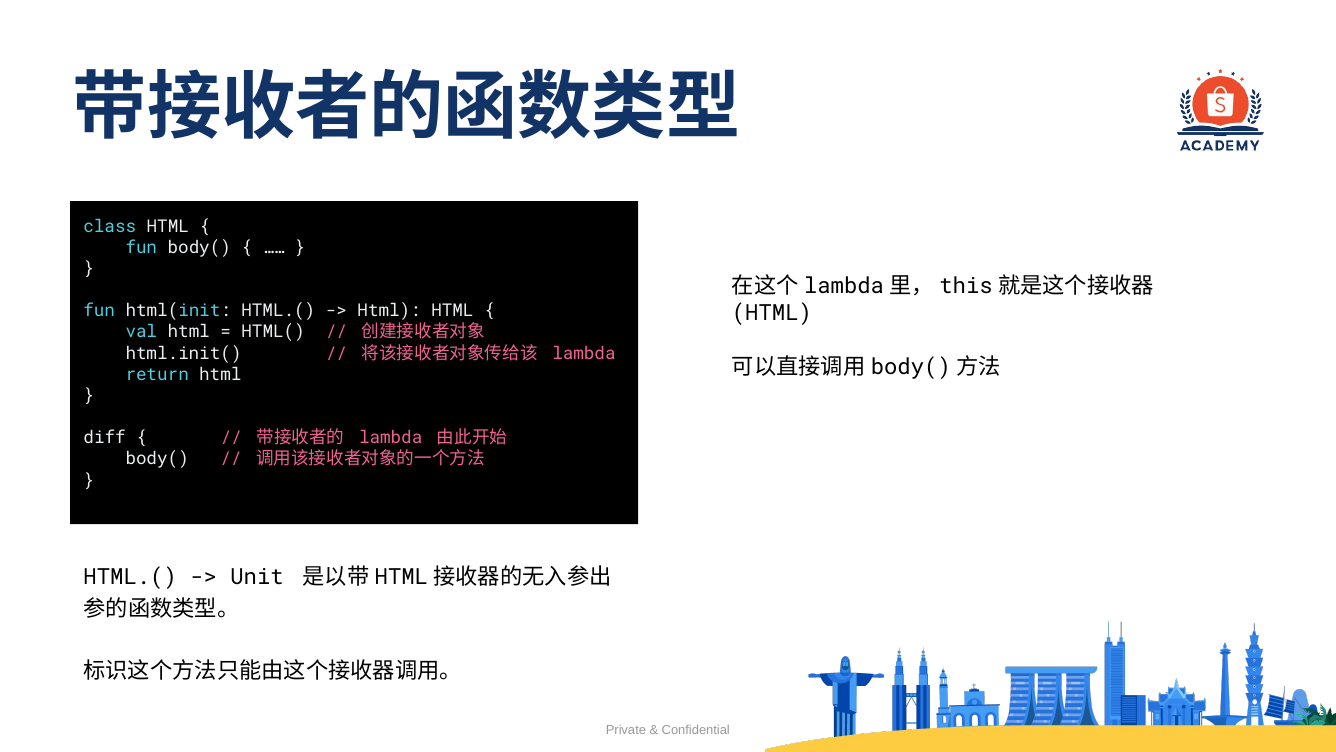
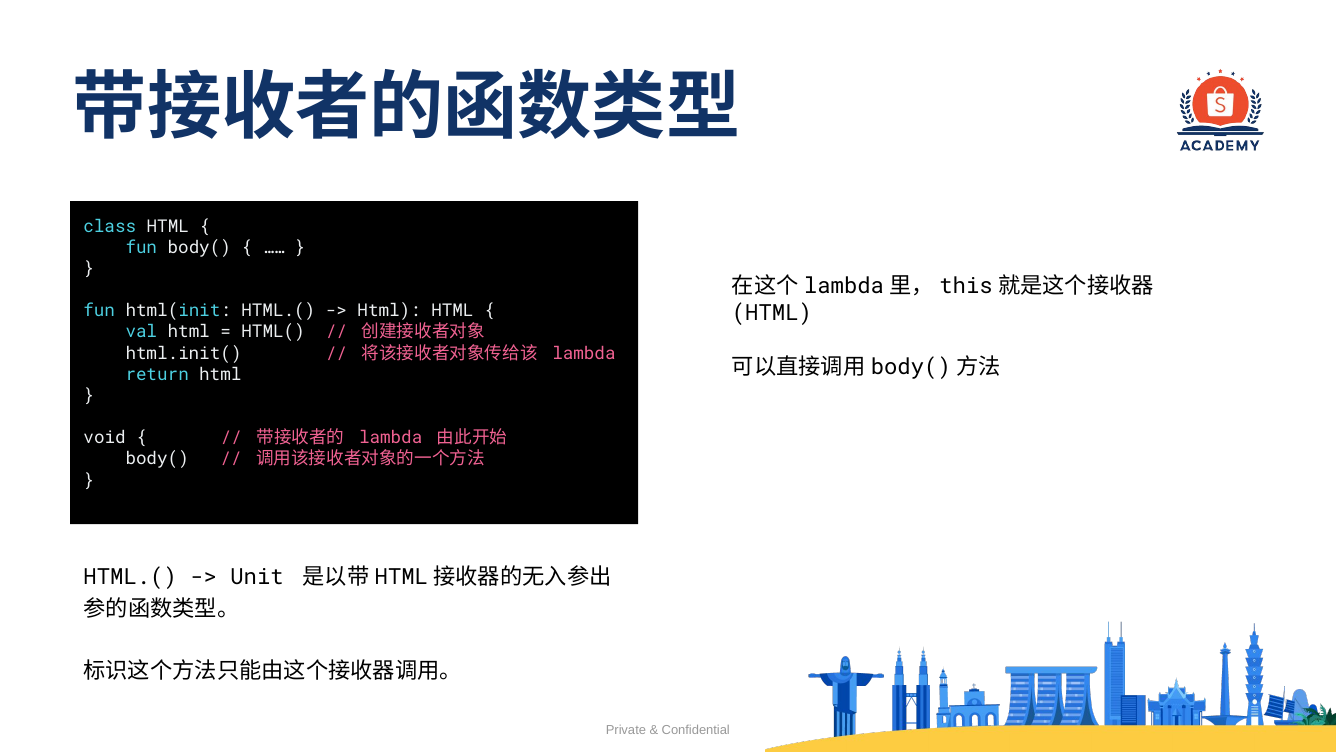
diff: diff -> void
